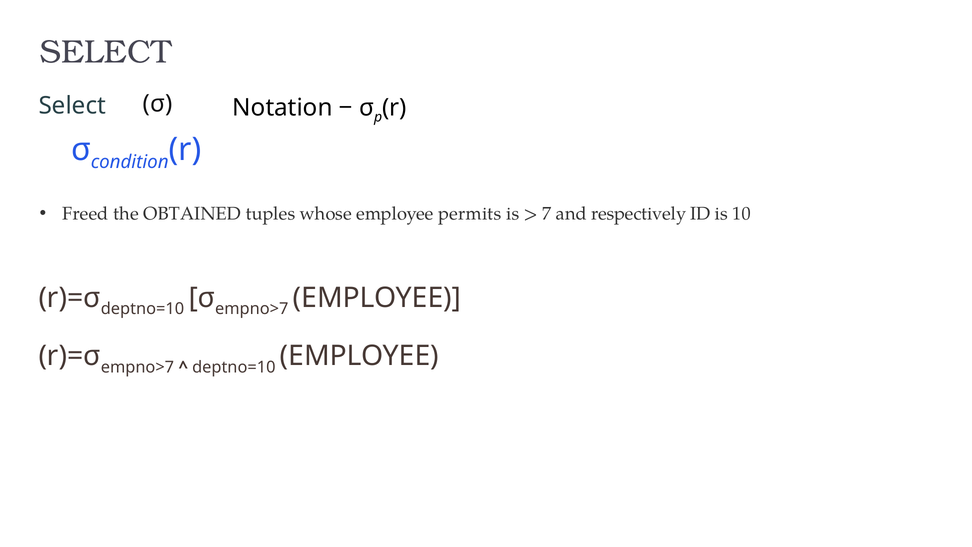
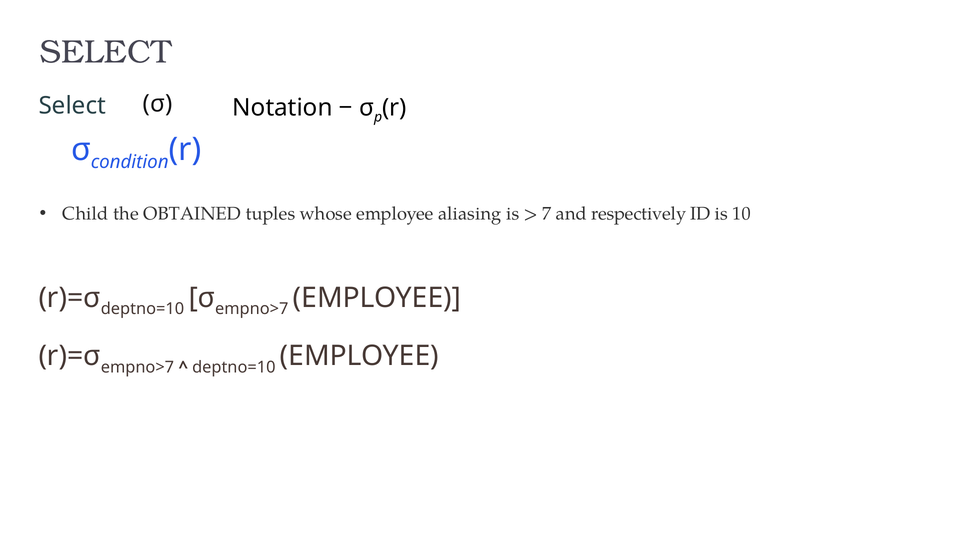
Freed: Freed -> Child
permits: permits -> aliasing
